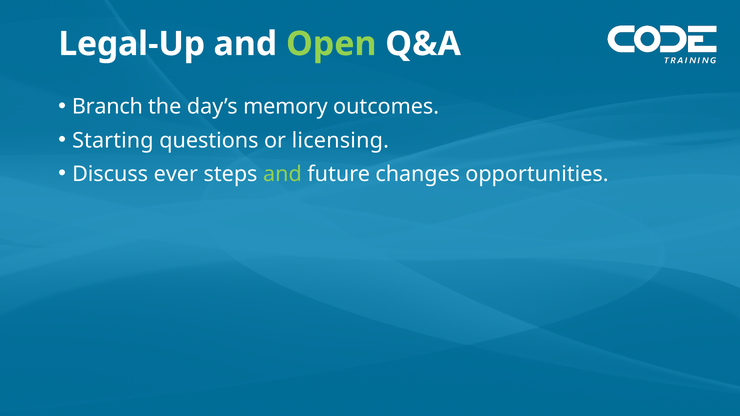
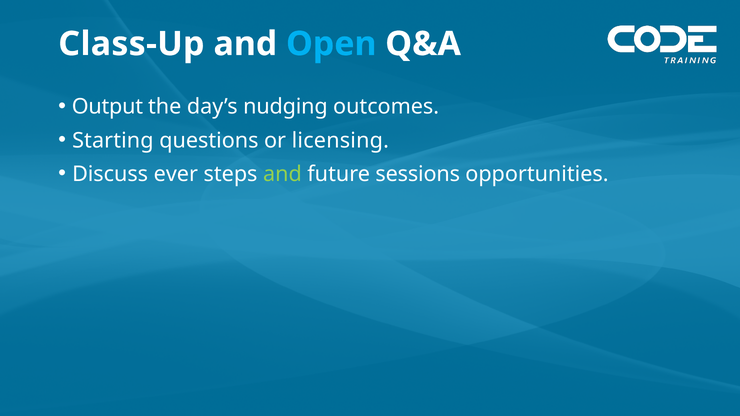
Legal-Up: Legal-Up -> Class-Up
Open colour: light green -> light blue
Branch: Branch -> Output
memory: memory -> nudging
changes: changes -> sessions
